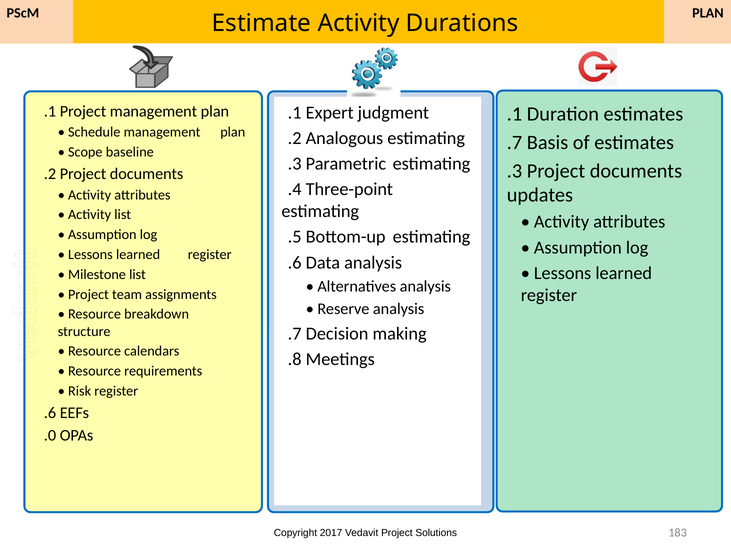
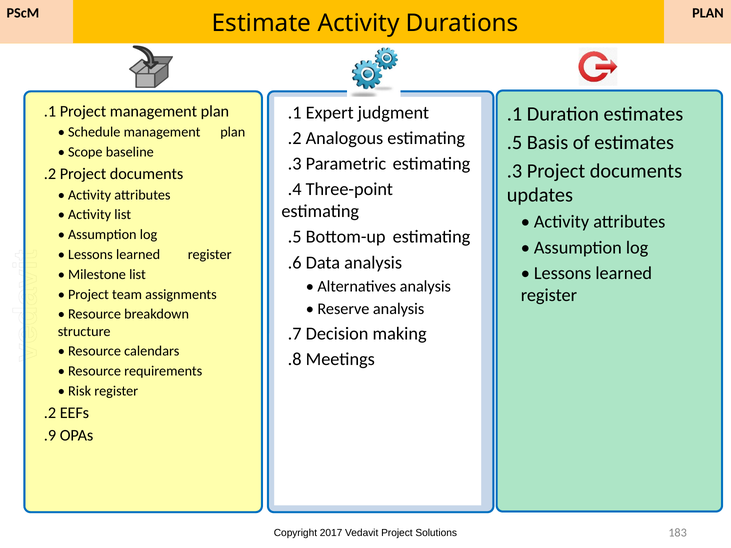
.7: .7 -> .5
.6 at (50, 413): .6 -> .2
.0: .0 -> .9
